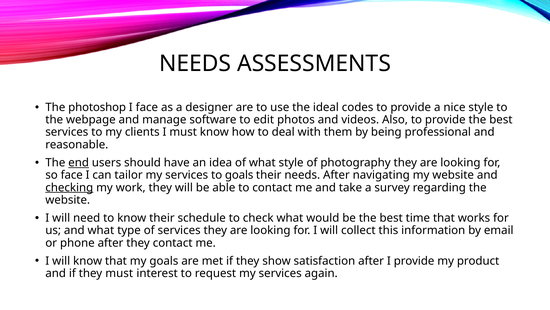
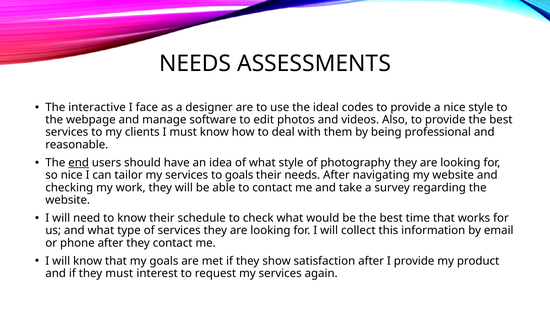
photoshop: photoshop -> interactive
so face: face -> nice
checking underline: present -> none
